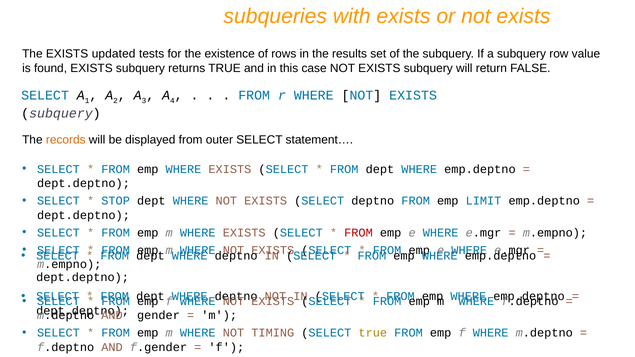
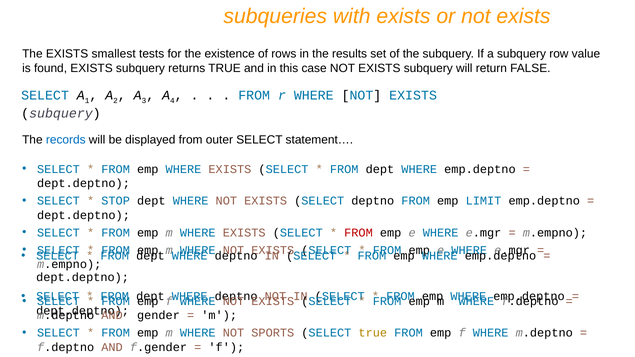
updated: updated -> smallest
records colour: orange -> blue
TIMING: TIMING -> SPORTS
